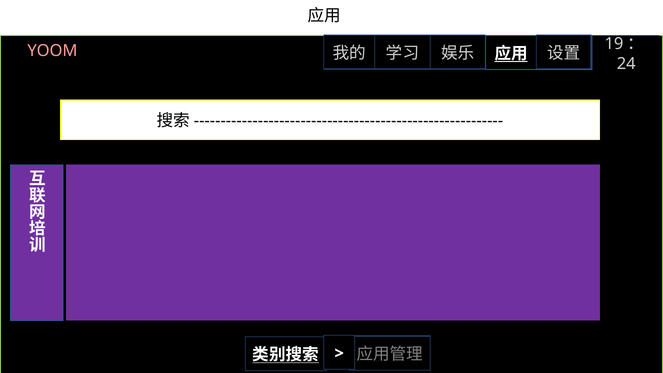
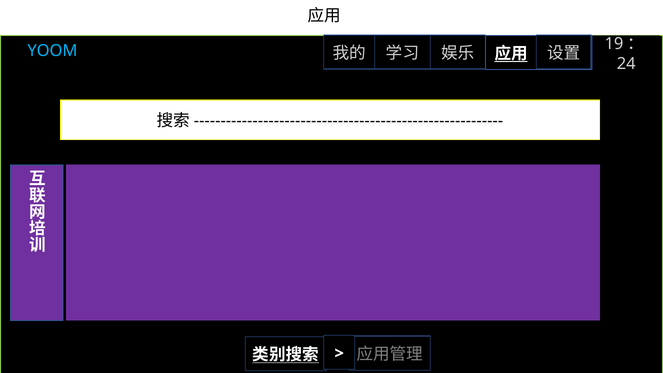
YOOM colour: pink -> light blue
